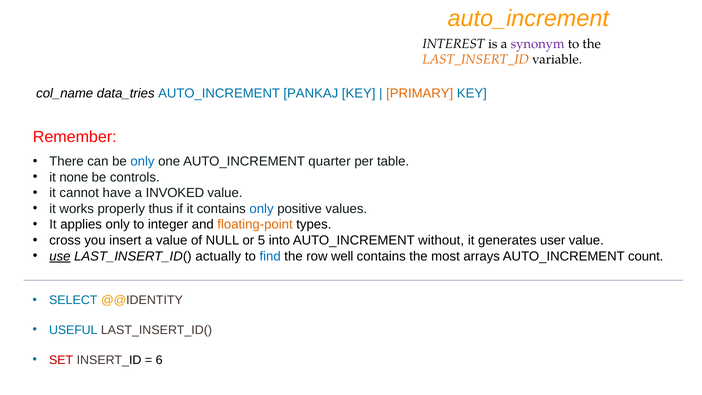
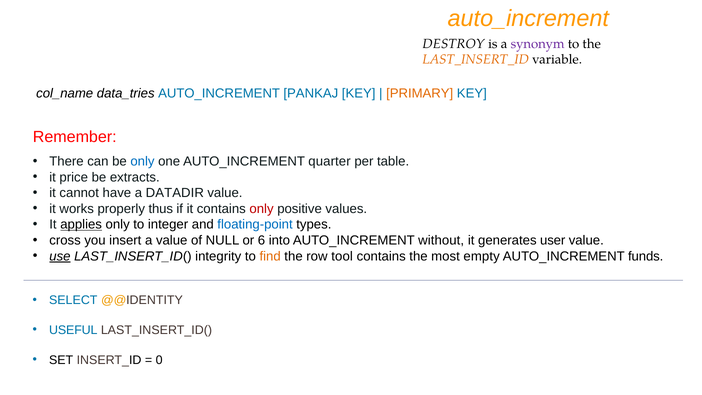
INTEREST: INTEREST -> DESTROY
none: none -> price
controls: controls -> extracts
INVOKED: INVOKED -> DATADIR
only at (262, 209) colour: blue -> red
applies underline: none -> present
floating-point colour: orange -> blue
5: 5 -> 6
actually: actually -> integrity
find colour: blue -> orange
well: well -> tool
arrays: arrays -> empty
count: count -> funds
SET colour: red -> black
6: 6 -> 0
